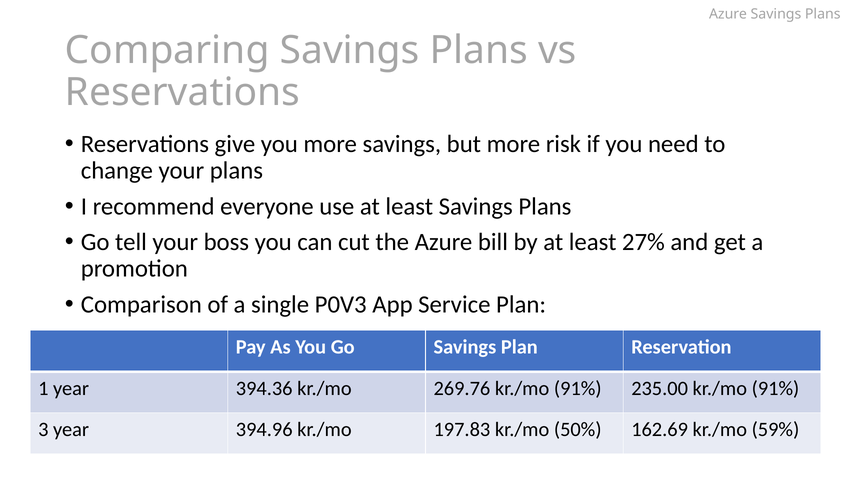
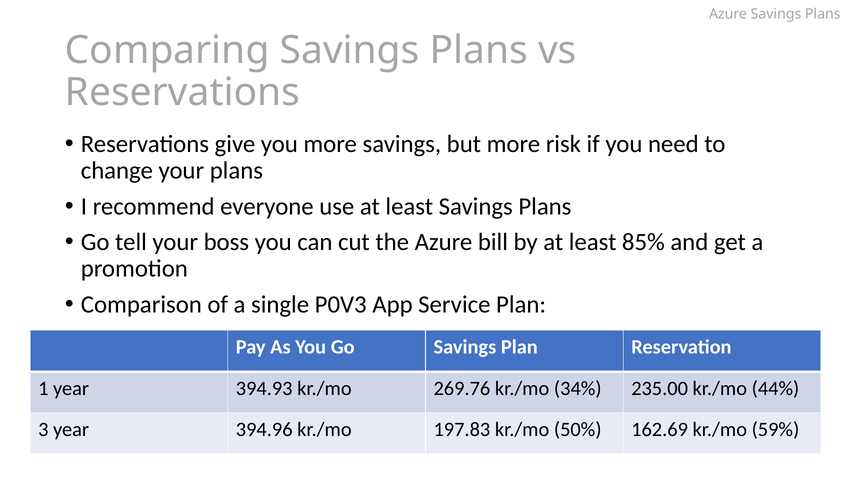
27%: 27% -> 85%
394.36: 394.36 -> 394.93
269.76 kr./mo 91%: 91% -> 34%
235.00 kr./mo 91%: 91% -> 44%
